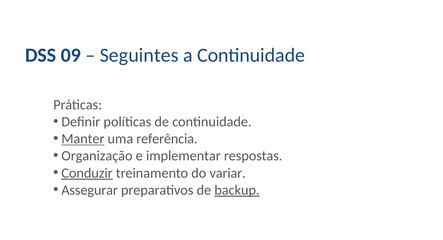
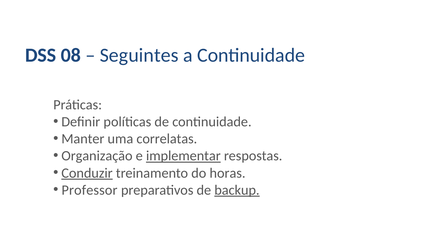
09: 09 -> 08
Manter underline: present -> none
referência: referência -> correlatas
implementar underline: none -> present
variar: variar -> horas
Assegurar: Assegurar -> Professor
